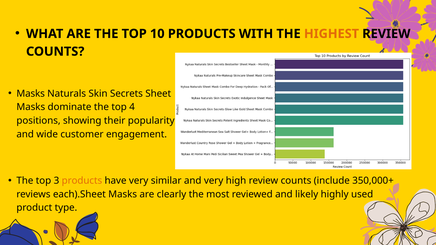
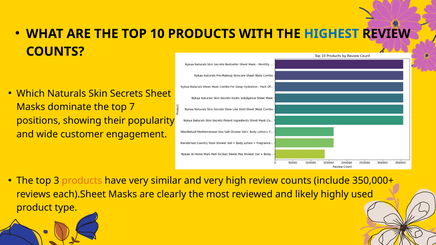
HIGHEST colour: orange -> blue
Masks at (31, 94): Masks -> Which
4: 4 -> 7
